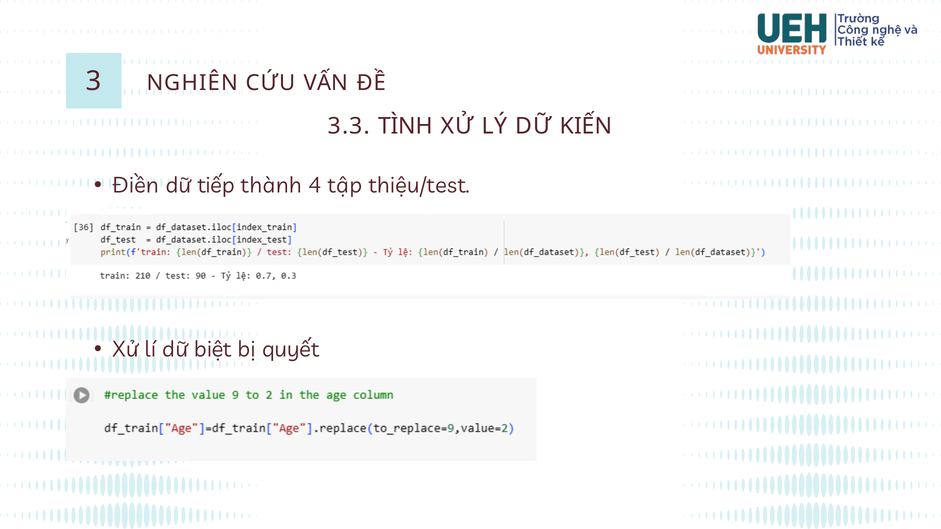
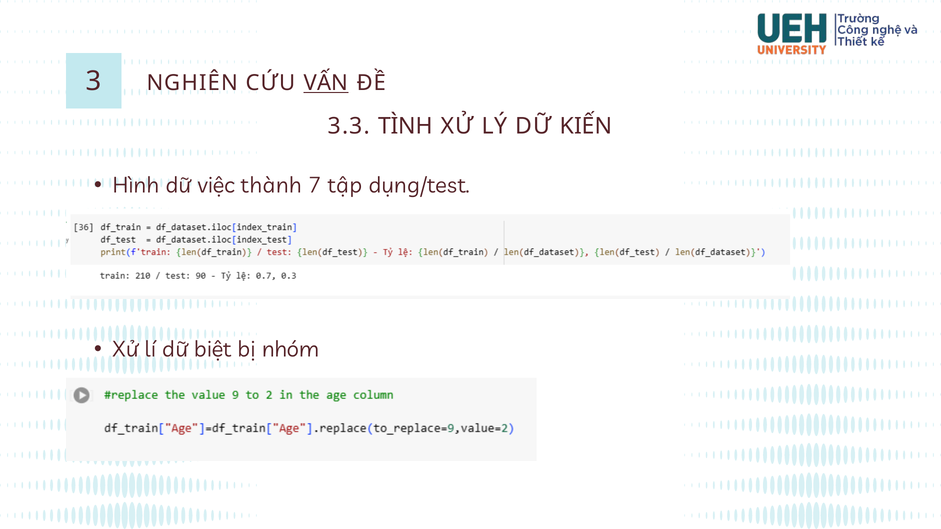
VẤN underline: none -> present
Điền: Điền -> Hình
tiếp: tiếp -> việc
4: 4 -> 7
thiệu/test: thiệu/test -> dụng/test
quyết: quyết -> nhóm
